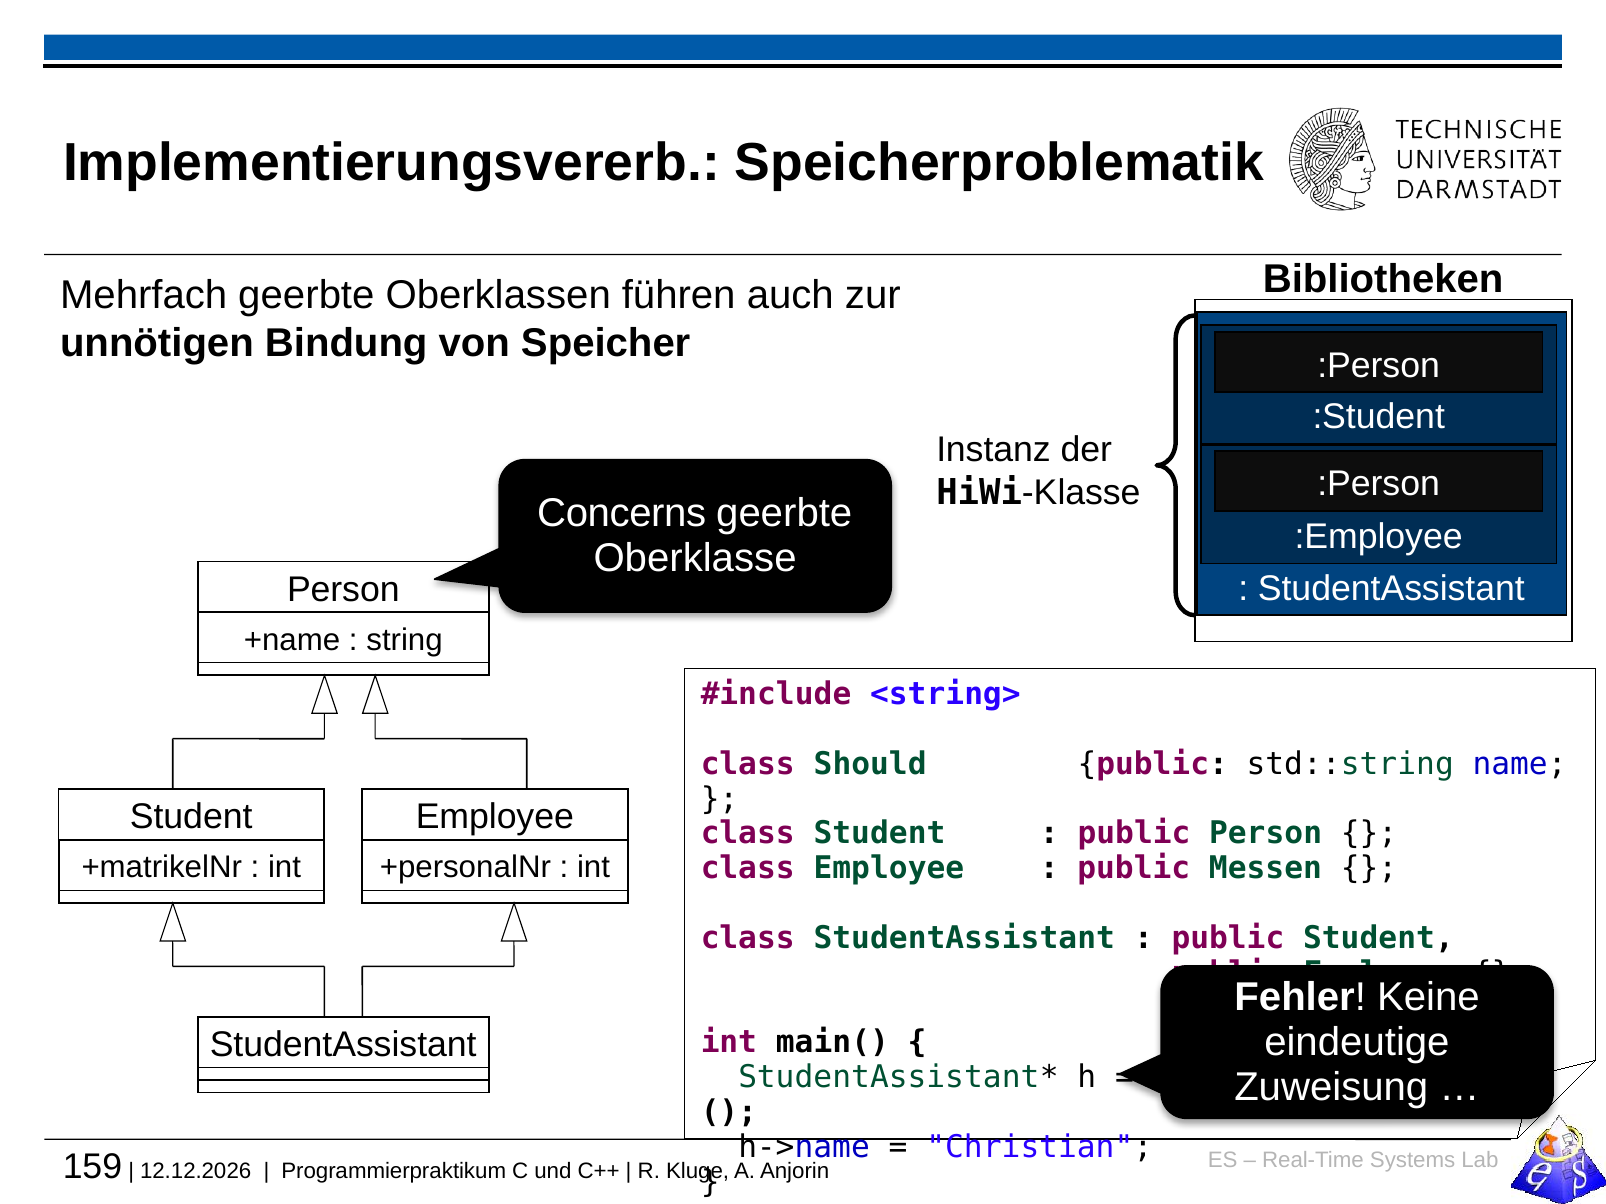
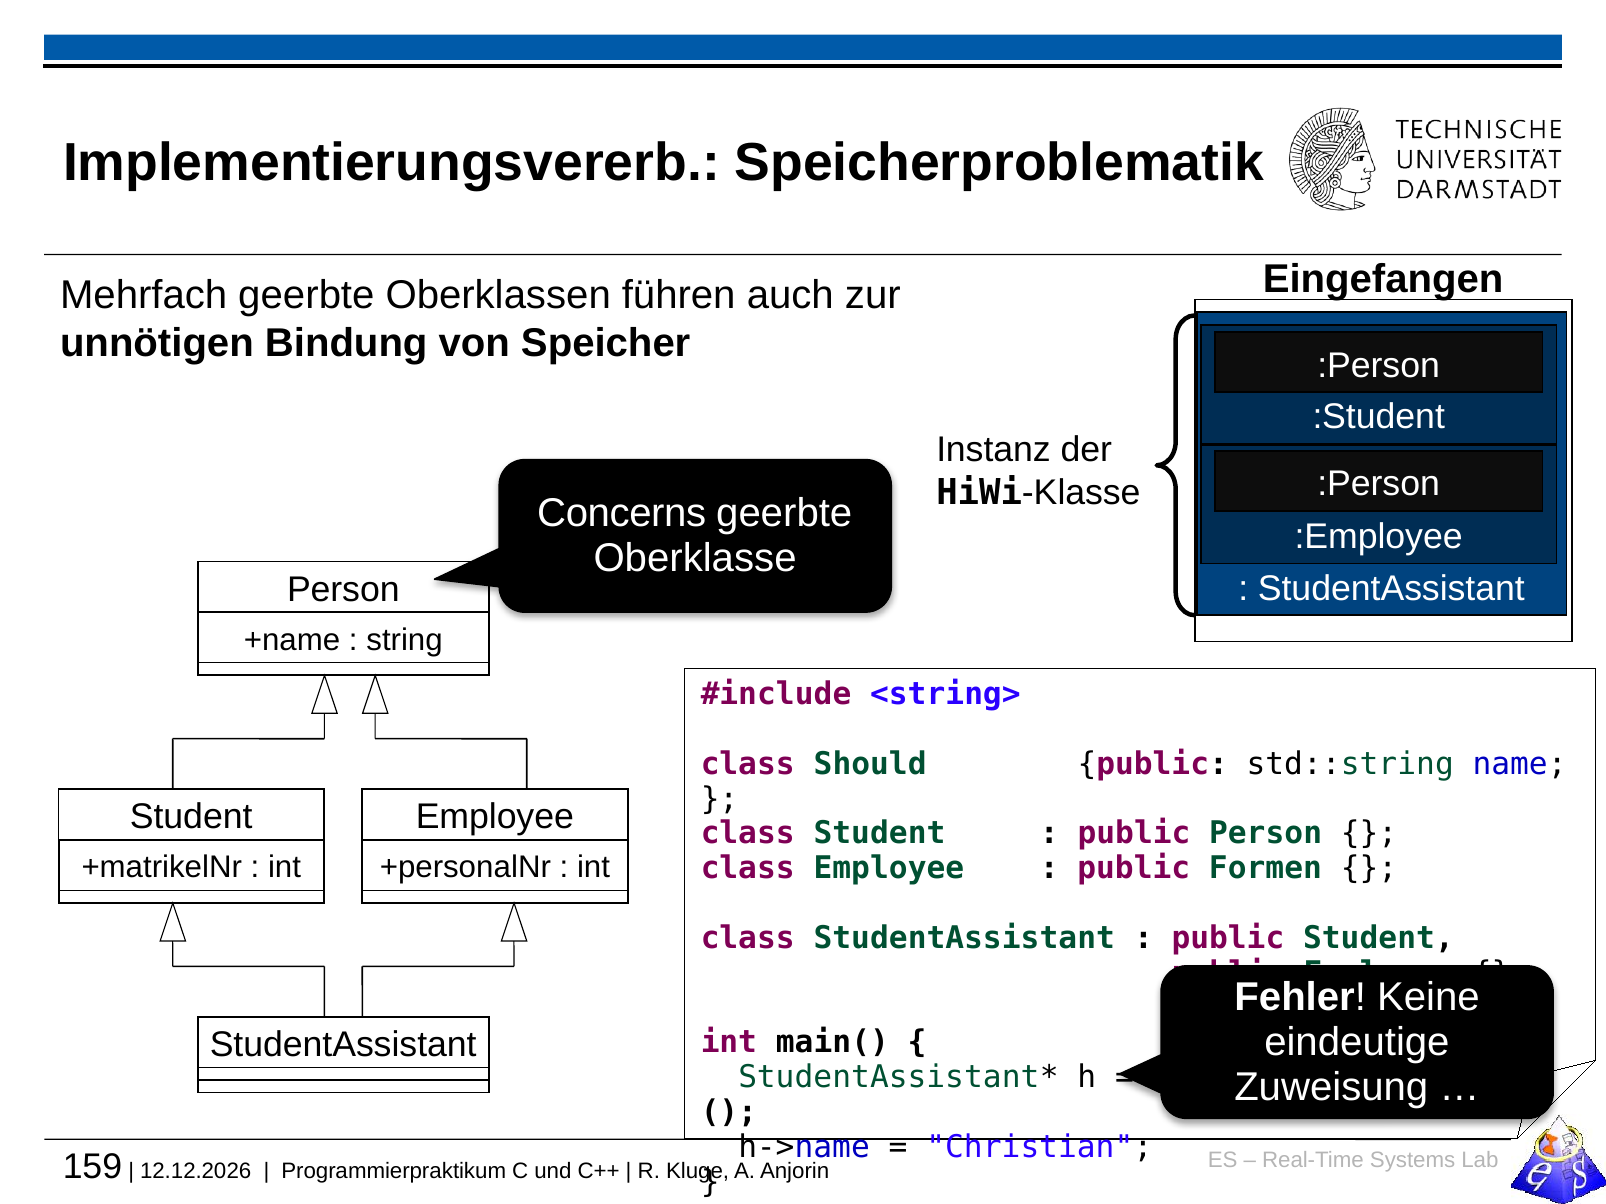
Bibliotheken: Bibliotheken -> Eingefangen
Messen: Messen -> Formen
